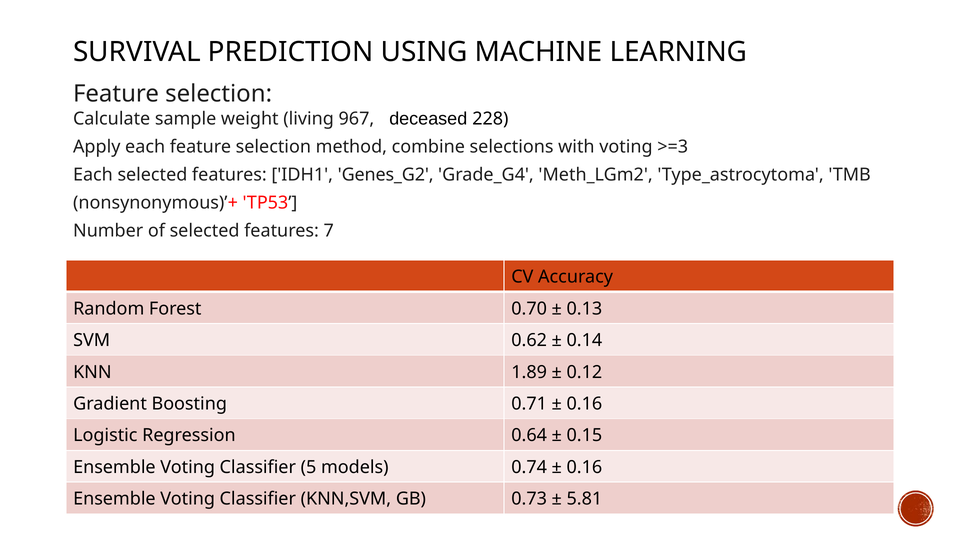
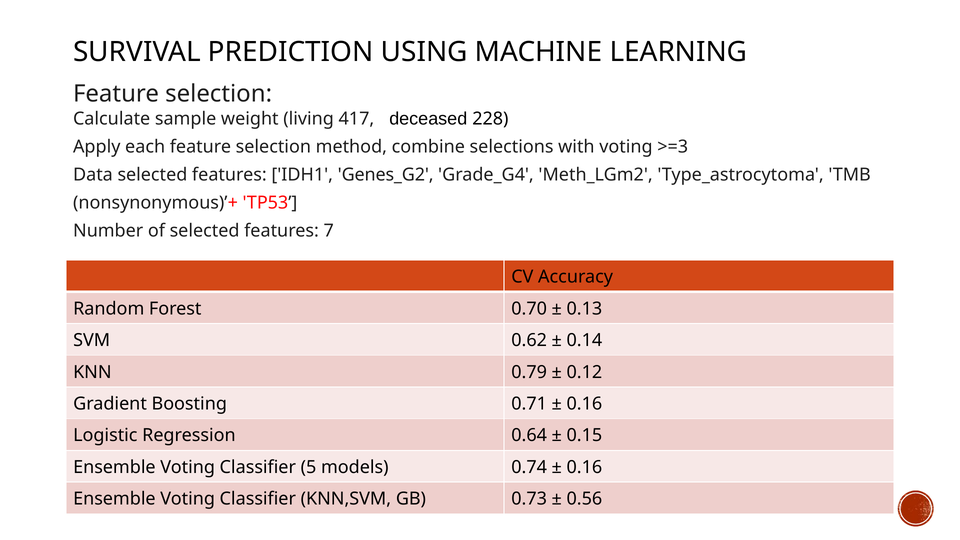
967: 967 -> 417
Each at (93, 175): Each -> Data
1.89: 1.89 -> 0.79
5.81: 5.81 -> 0.56
